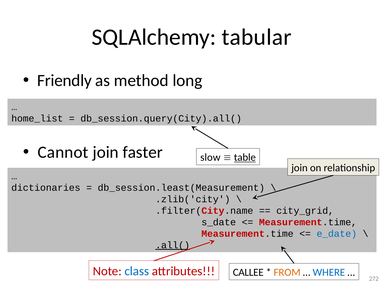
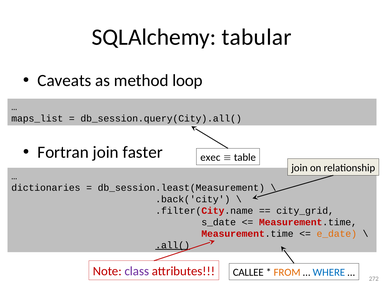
Friendly: Friendly -> Caveats
long: long -> loop
home_list: home_list -> maps_list
Cannot: Cannot -> Fortran
slow: slow -> exec
table underline: present -> none
.zlib('city: .zlib('city -> .back('city
e_date colour: blue -> orange
class colour: blue -> purple
